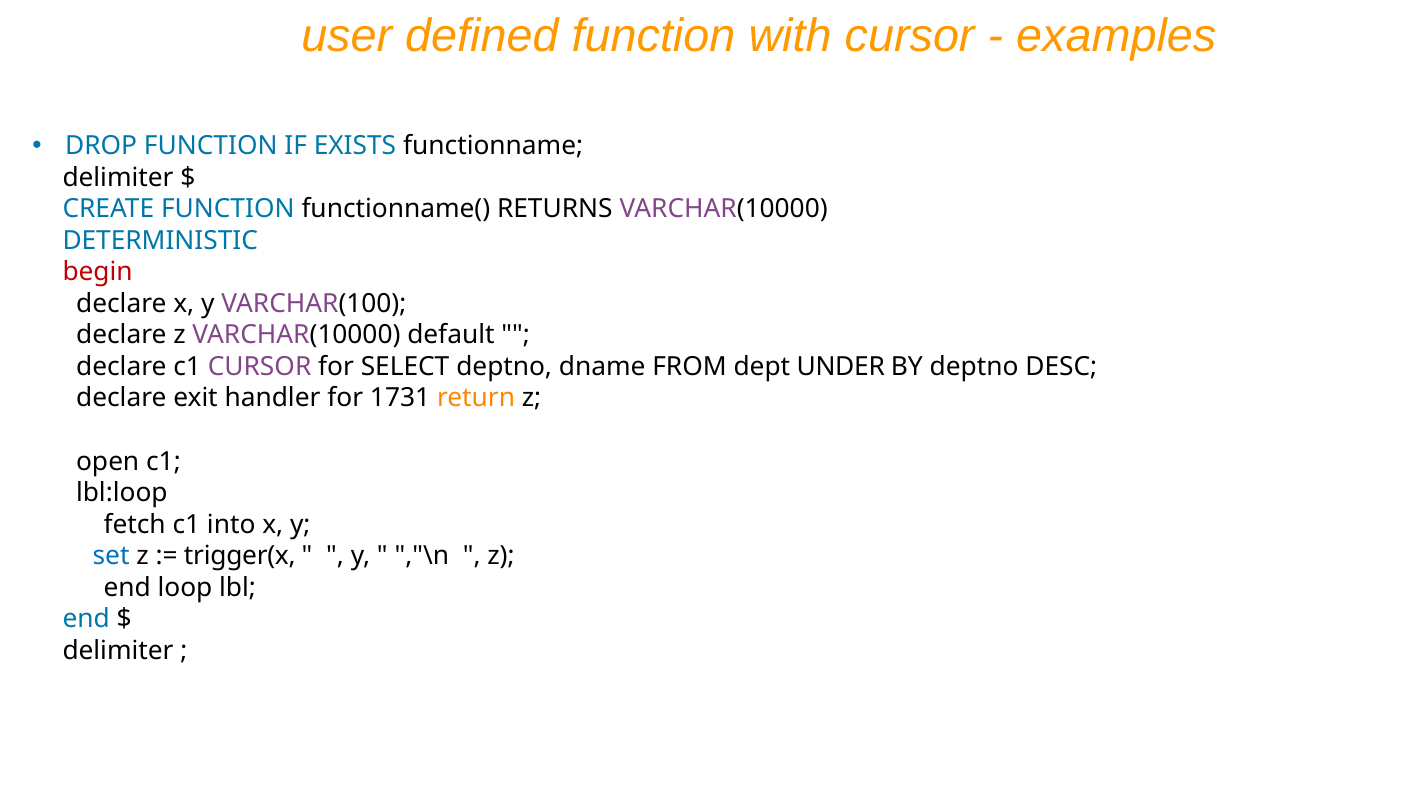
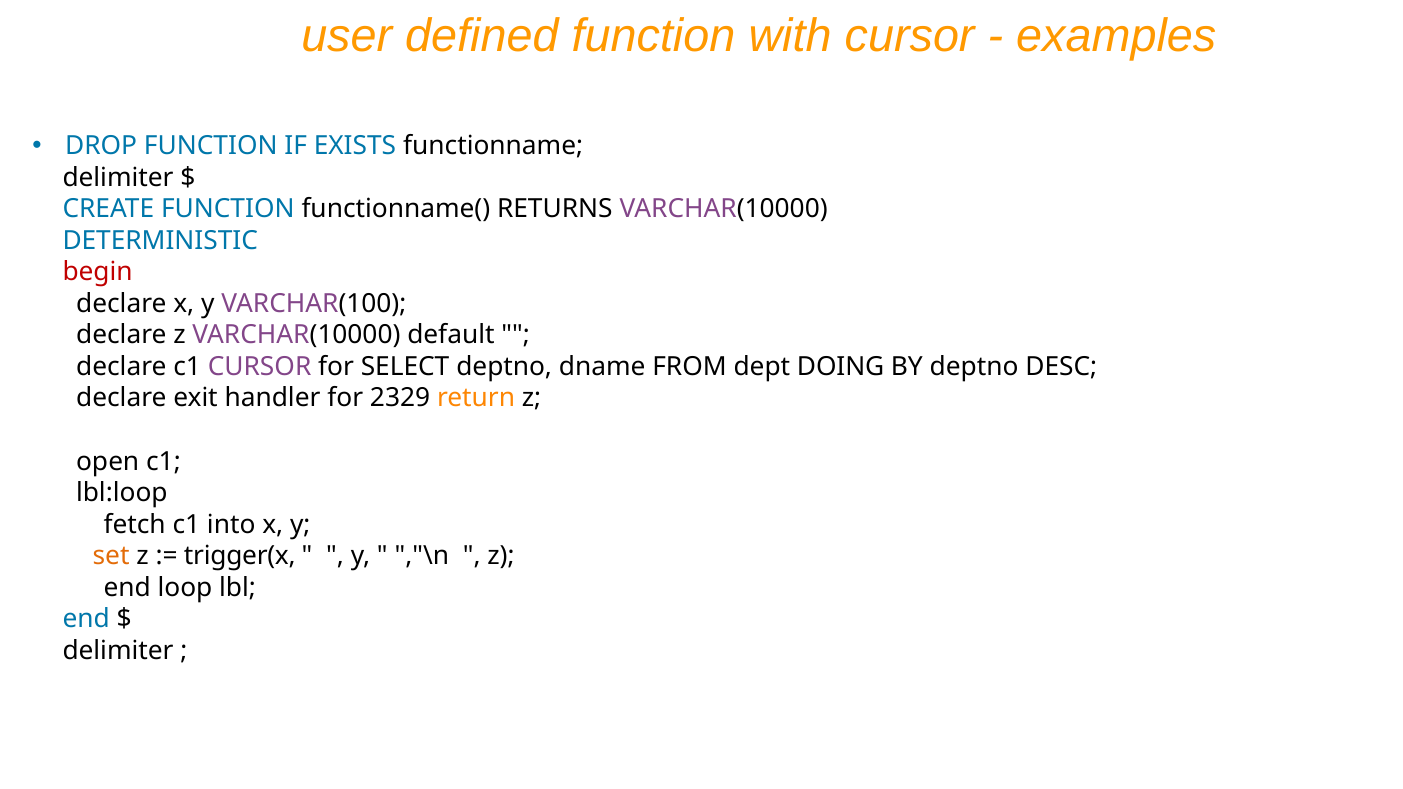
UNDER: UNDER -> DOING
1731: 1731 -> 2329
set colour: blue -> orange
